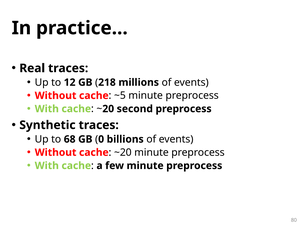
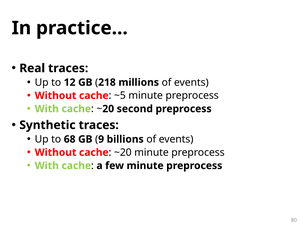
0: 0 -> 9
